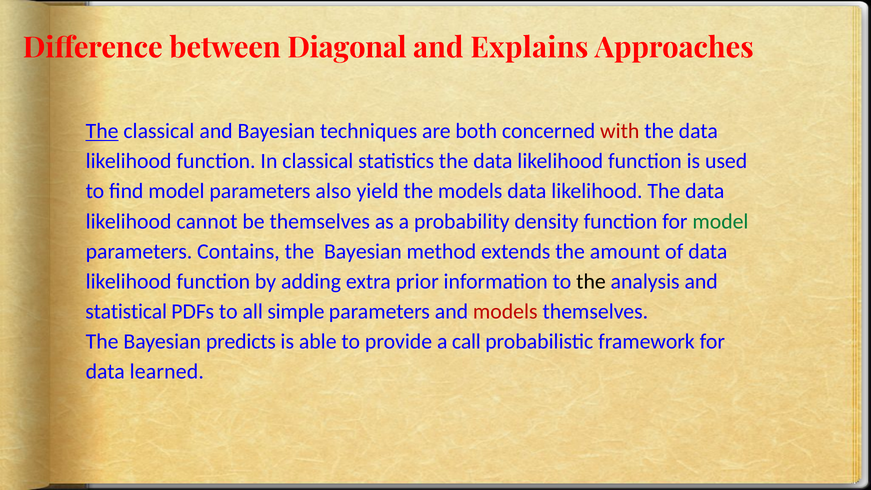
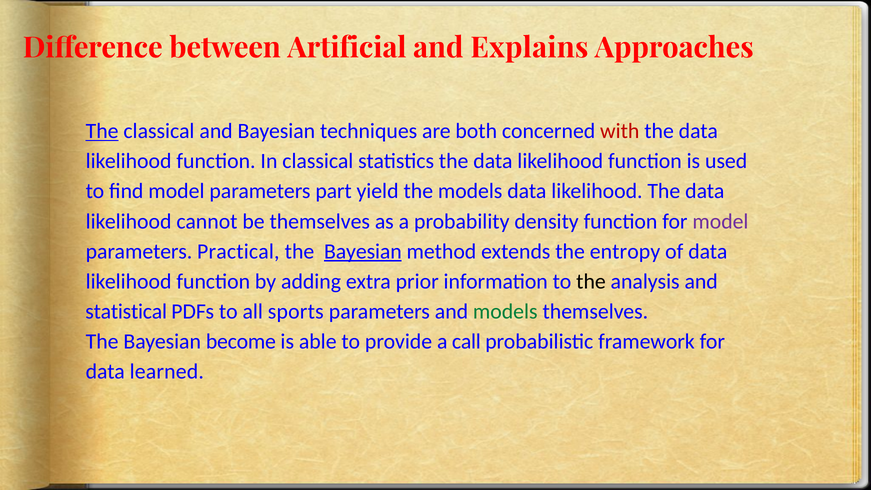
Diagonal: Diagonal -> Artificial
also: also -> part
model at (720, 221) colour: green -> purple
Contains: Contains -> Practical
Bayesian at (363, 251) underline: none -> present
amount: amount -> entropy
simple: simple -> sports
models at (505, 311) colour: red -> green
predicts: predicts -> become
